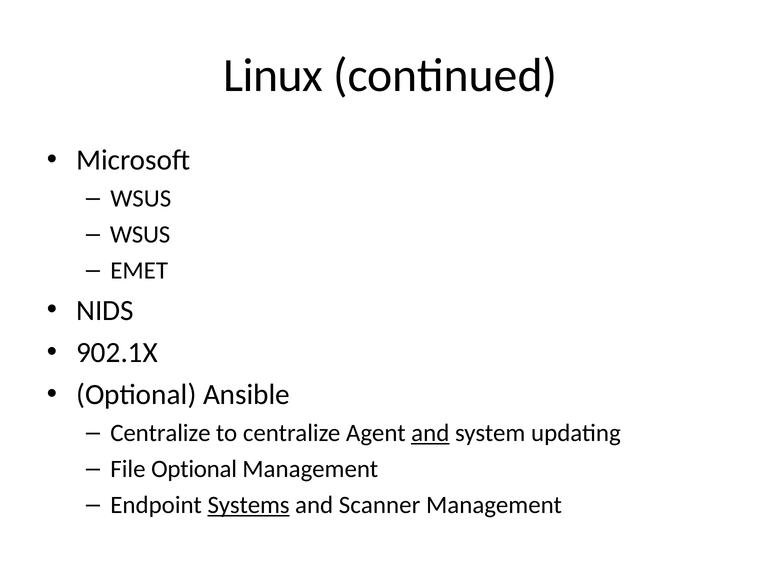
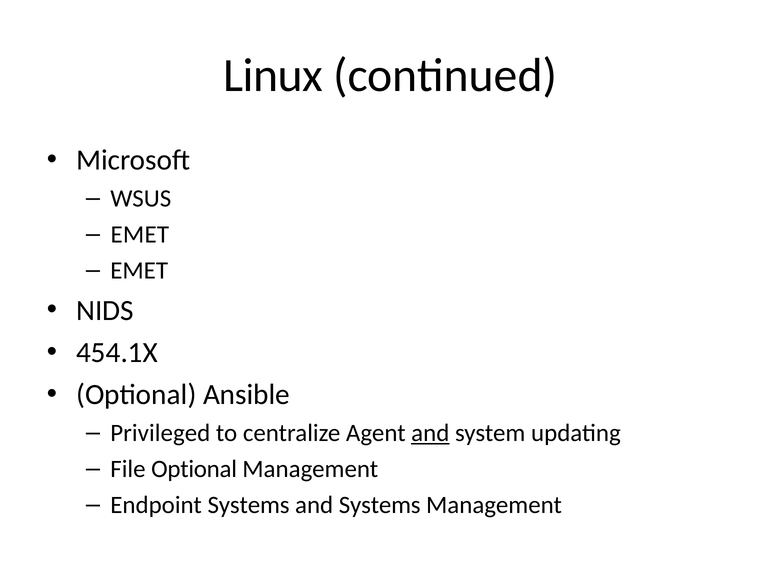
WSUS at (140, 235): WSUS -> EMET
902.1X: 902.1X -> 454.1X
Centralize at (160, 433): Centralize -> Privileged
Systems at (249, 505) underline: present -> none
and Scanner: Scanner -> Systems
